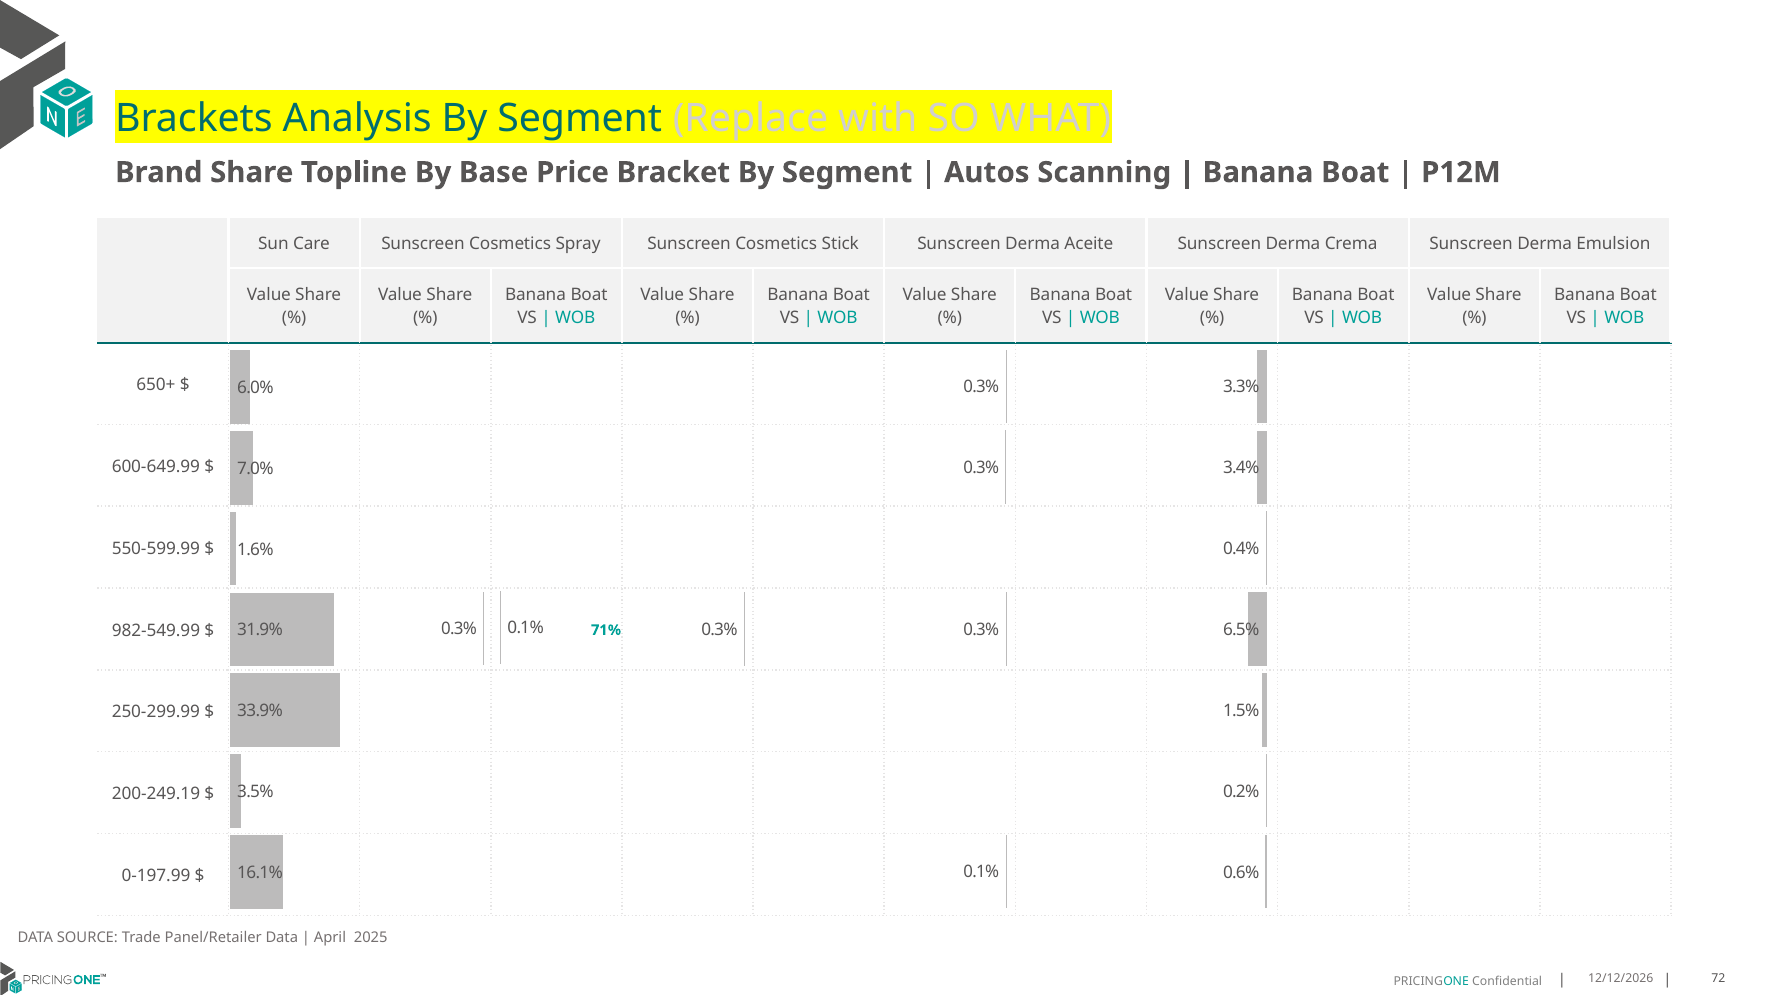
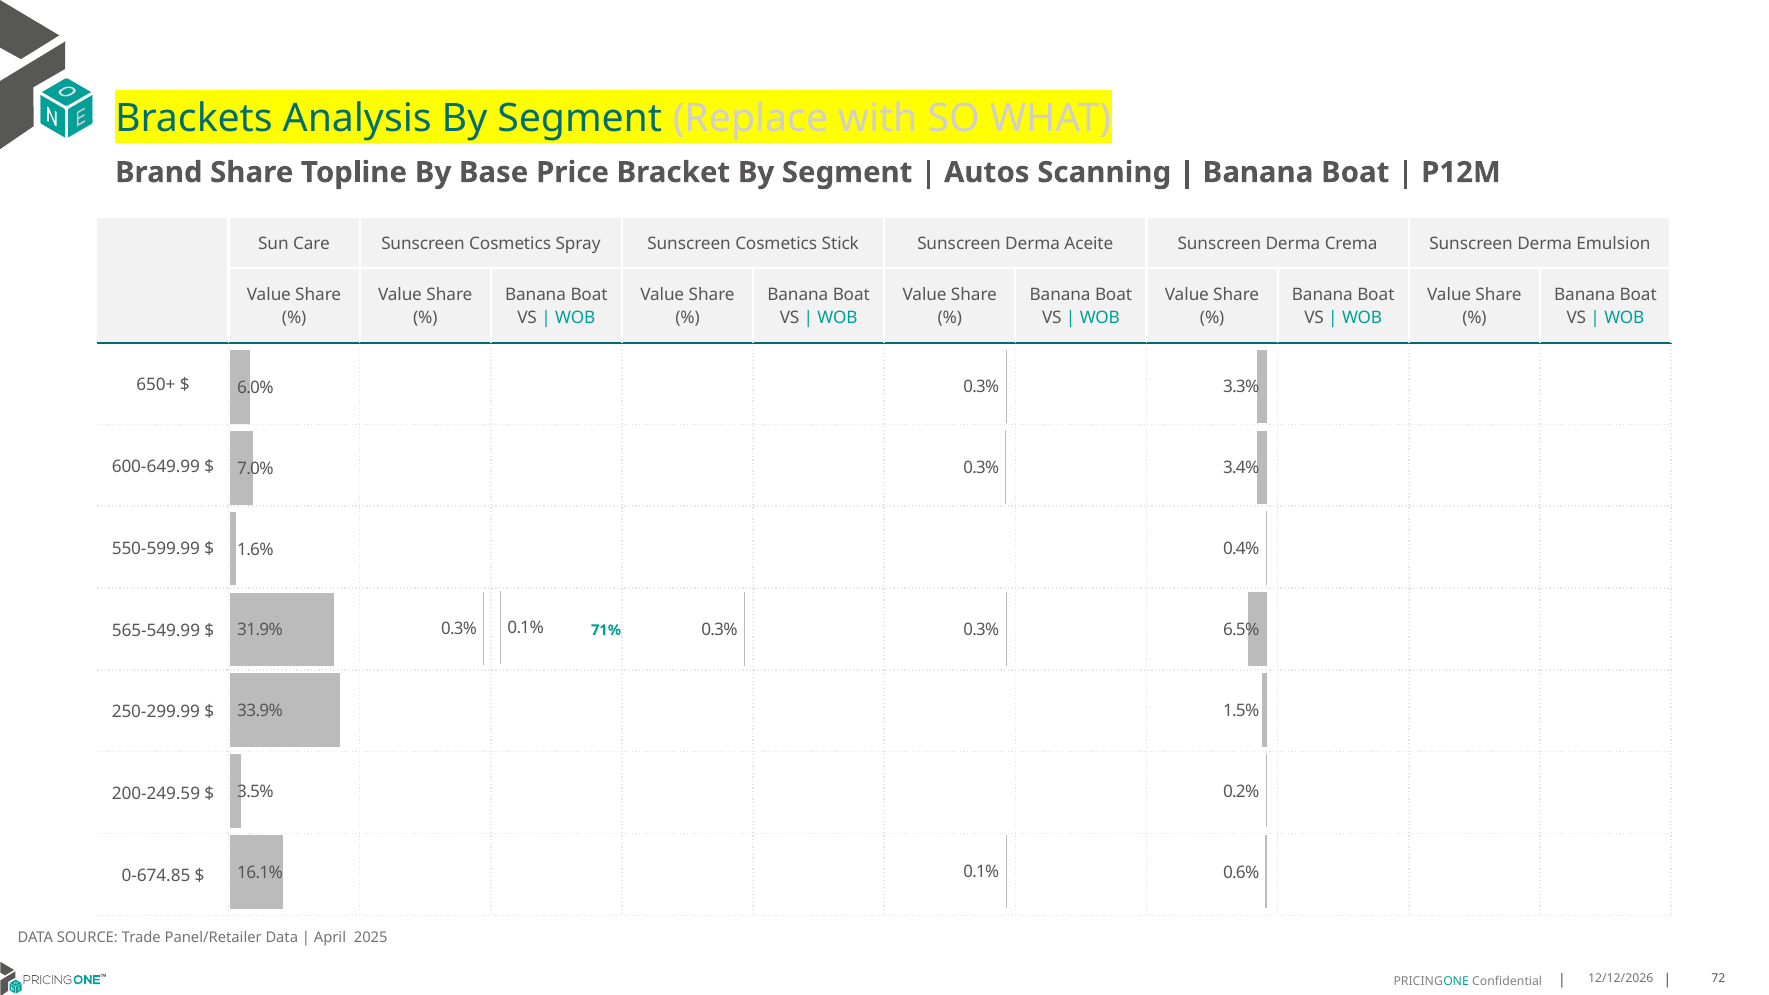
982-549.99: 982-549.99 -> 565-549.99
200-249.19: 200-249.19 -> 200-249.59
0-197.99: 0-197.99 -> 0-674.85
